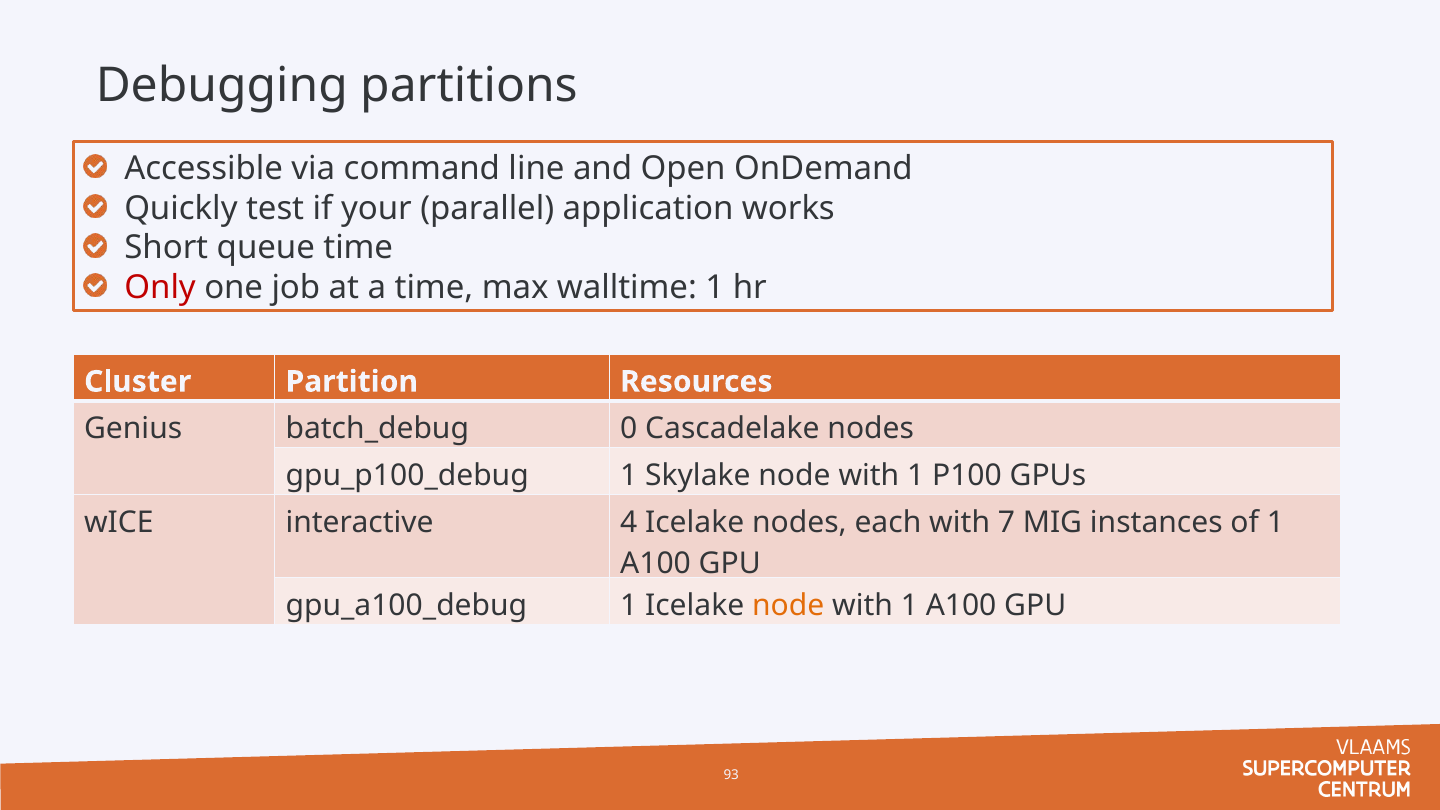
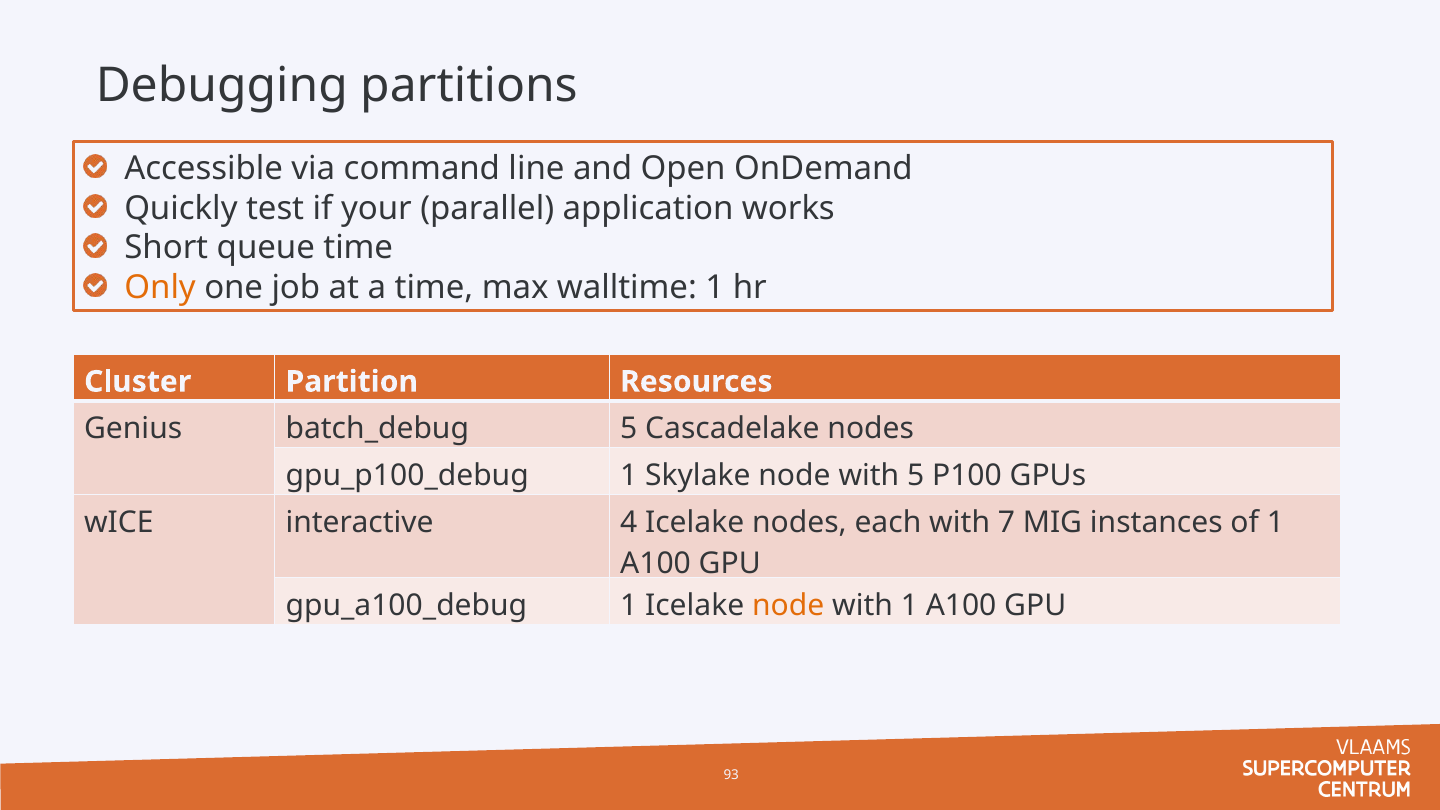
Only colour: red -> orange
0 at (629, 429): 0 -> 5
Skylake node with 1: 1 -> 5
